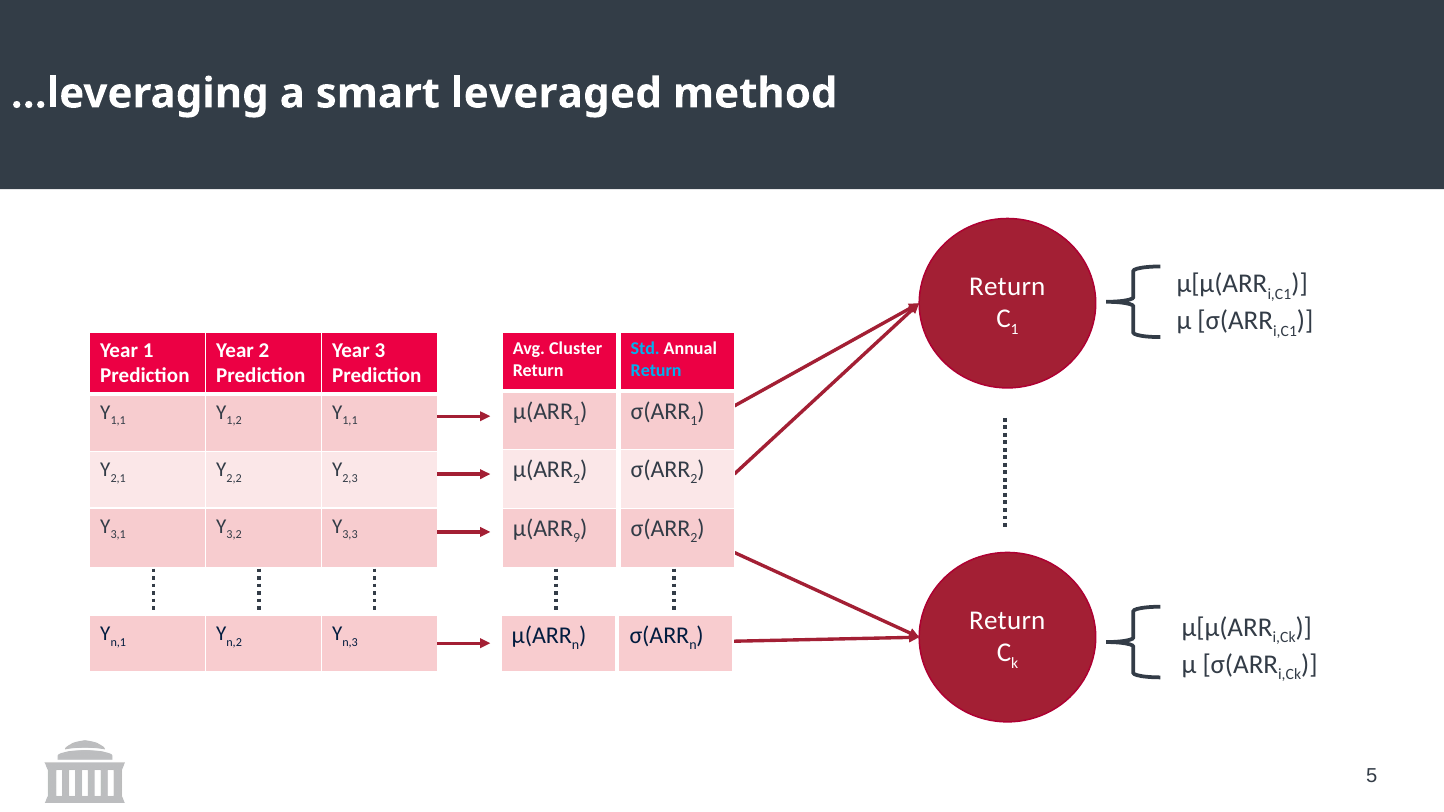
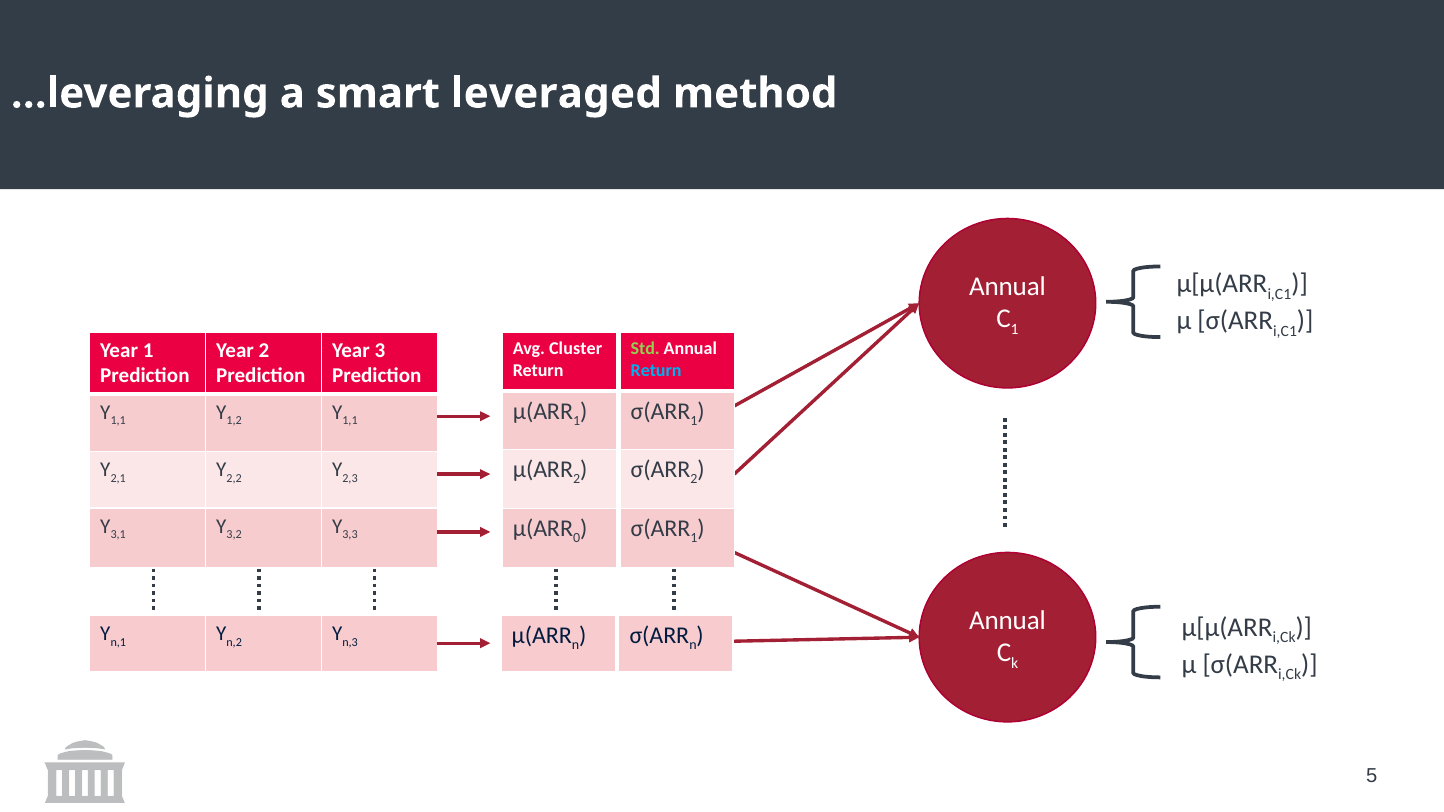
Return at (1007, 287): Return -> Annual
Std colour: light blue -> light green
9: 9 -> 0
2 at (694, 538): 2 -> 1
Return at (1007, 621): Return -> Annual
